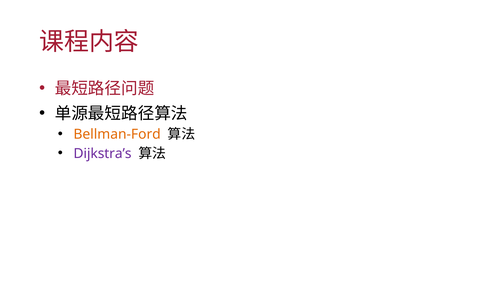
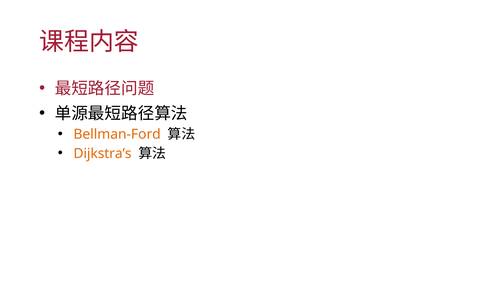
Dijkstra’s colour: purple -> orange
